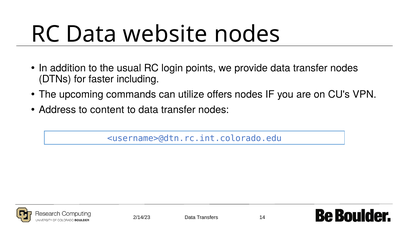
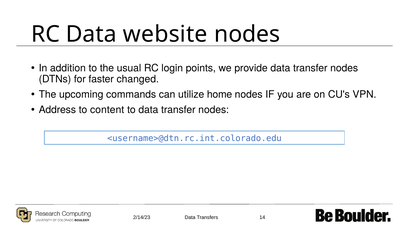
including: including -> changed
offers: offers -> home
